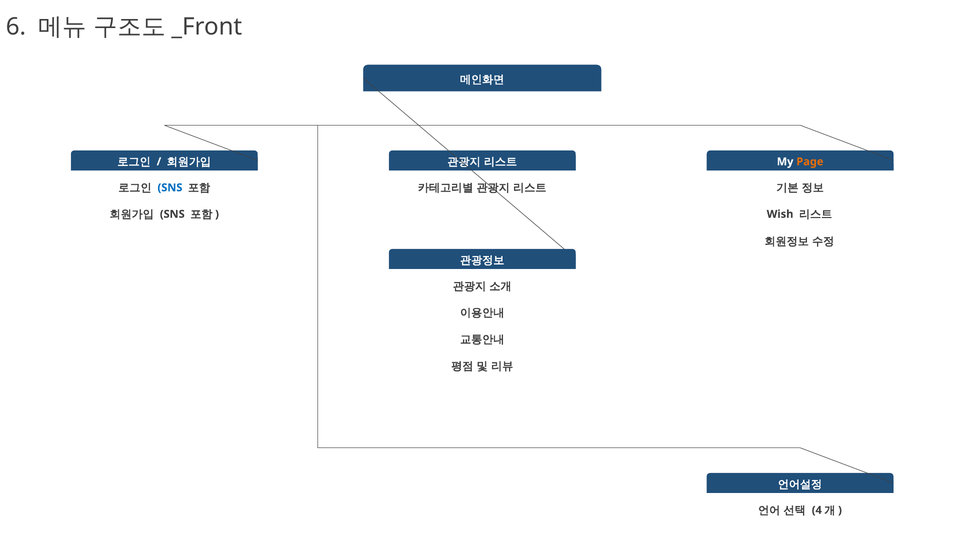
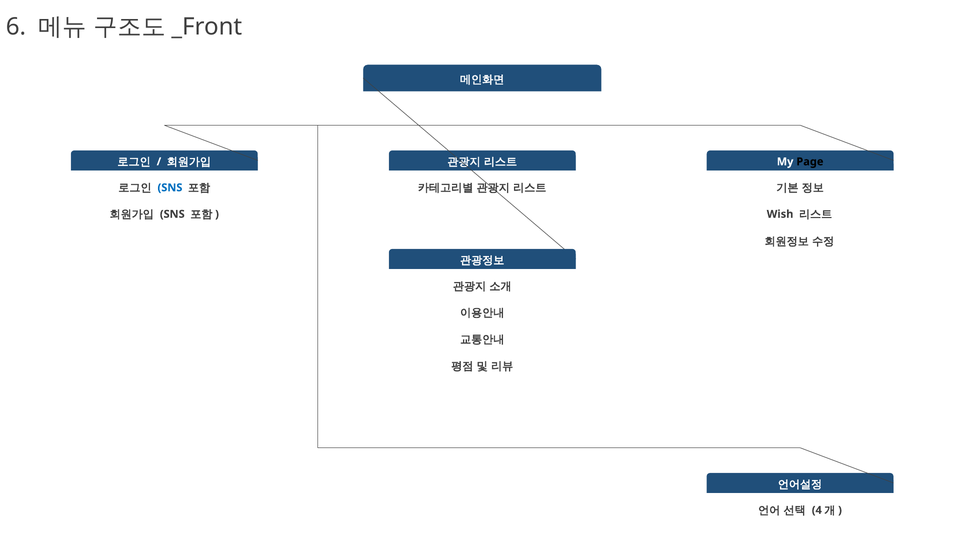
Page colour: orange -> black
